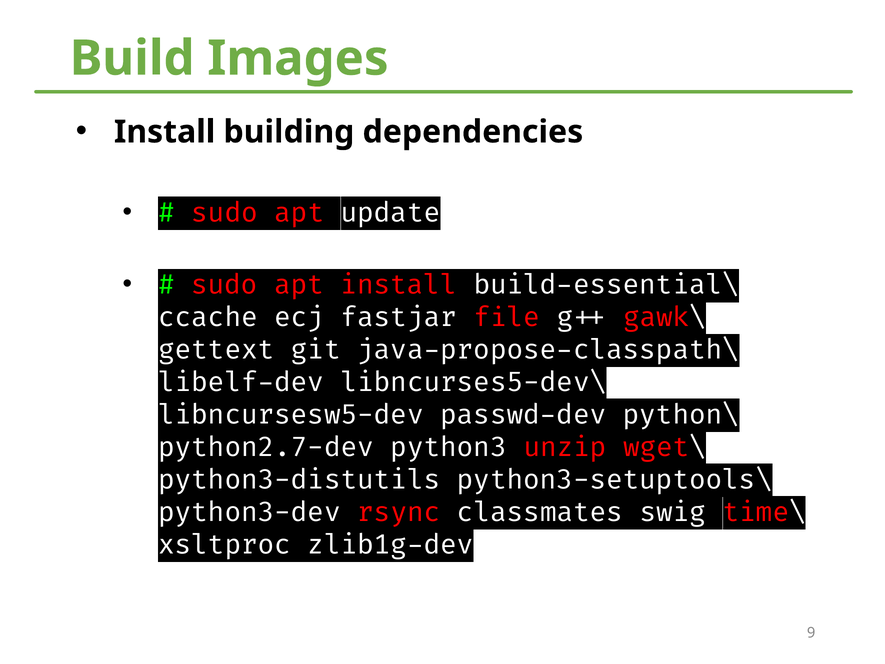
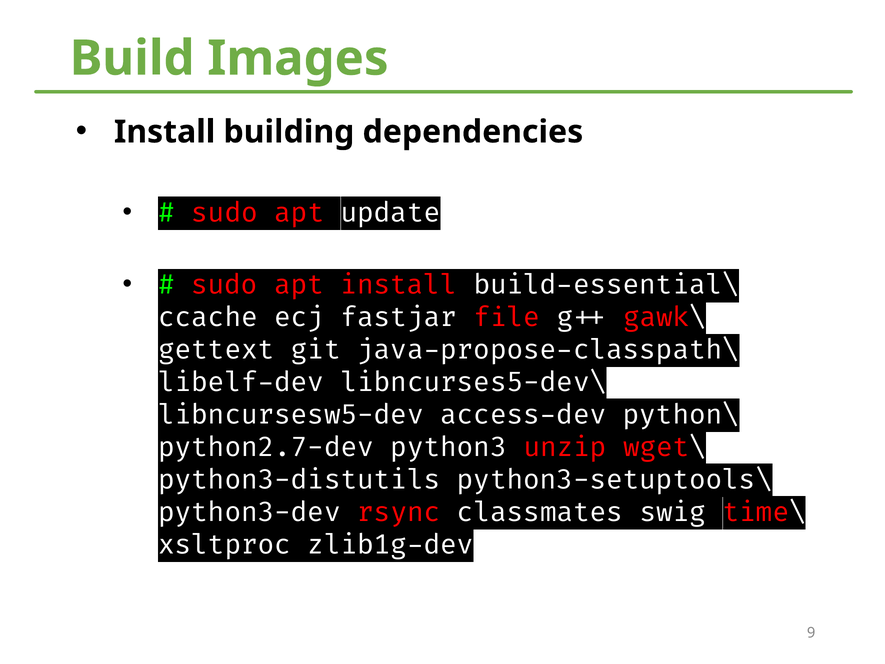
passwd-dev: passwd-dev -> access-dev
